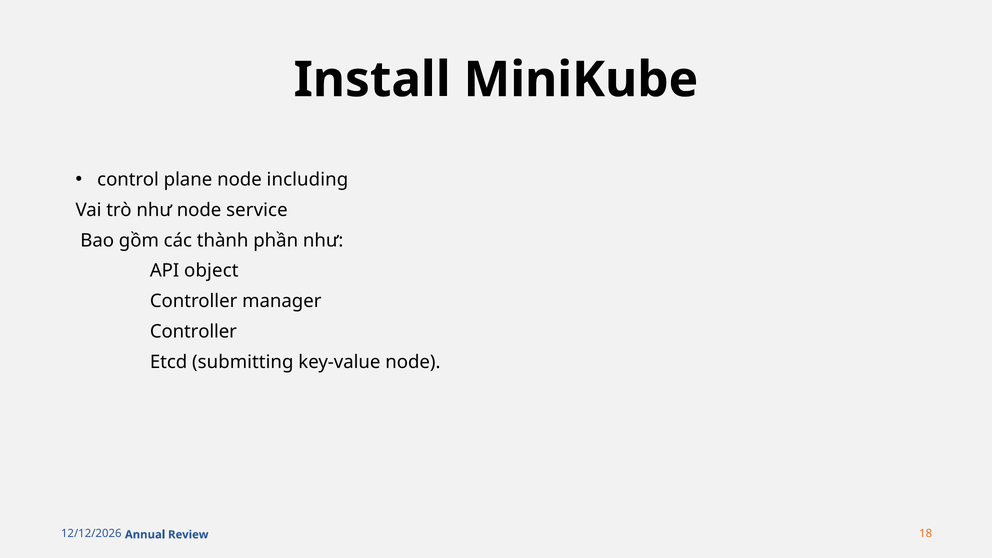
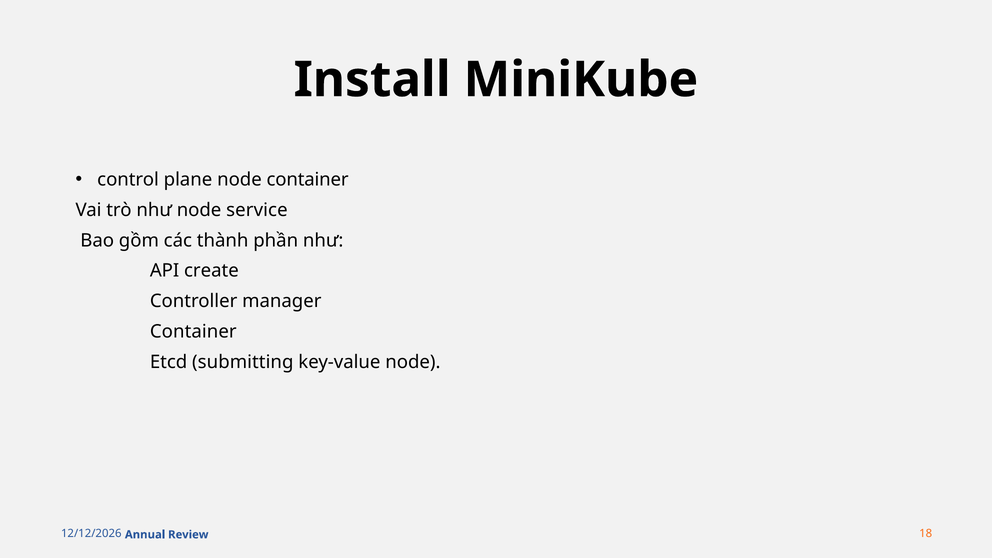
node including: including -> container
object: object -> create
Controller at (193, 332): Controller -> Container
